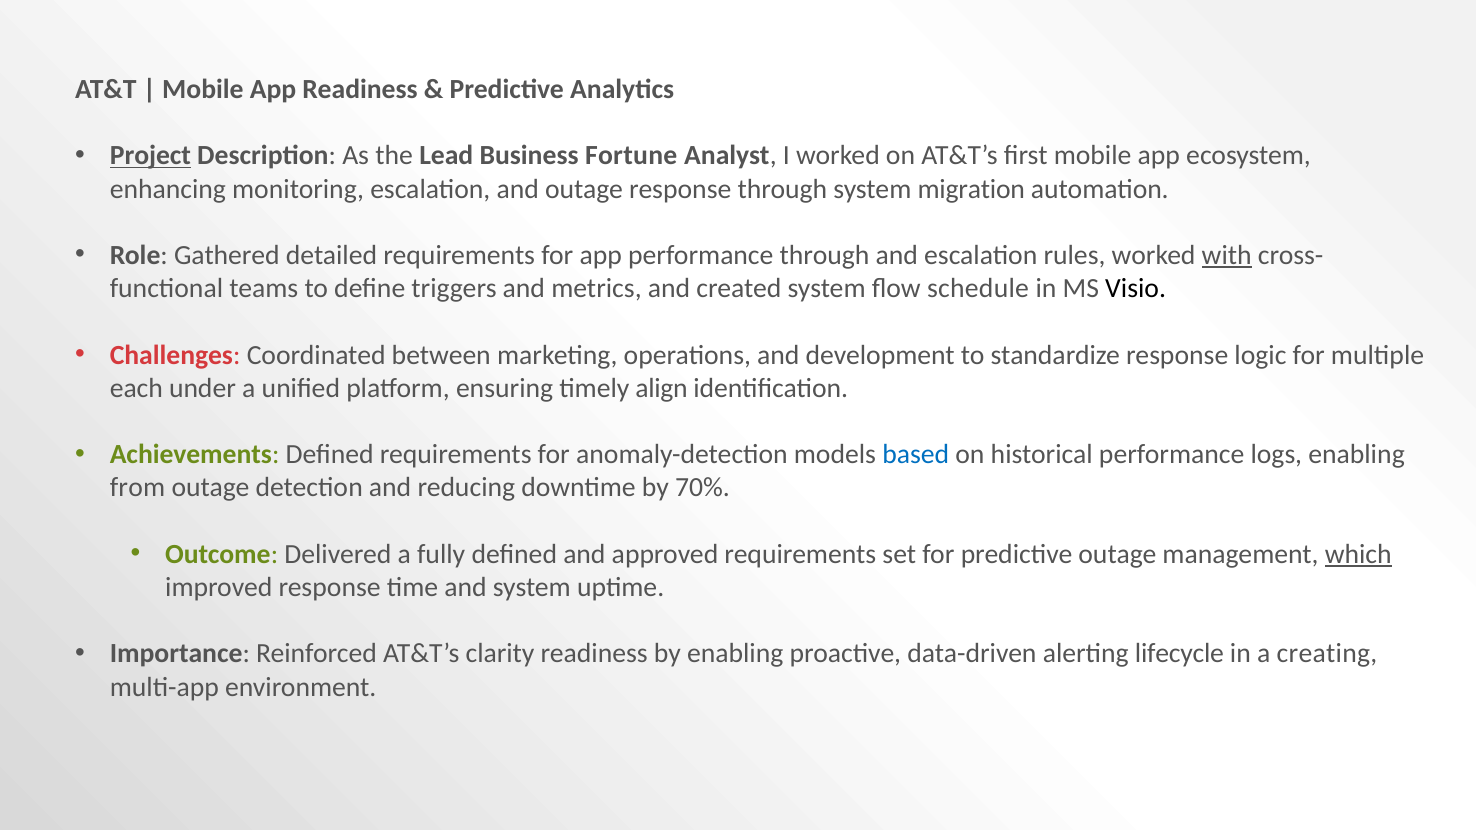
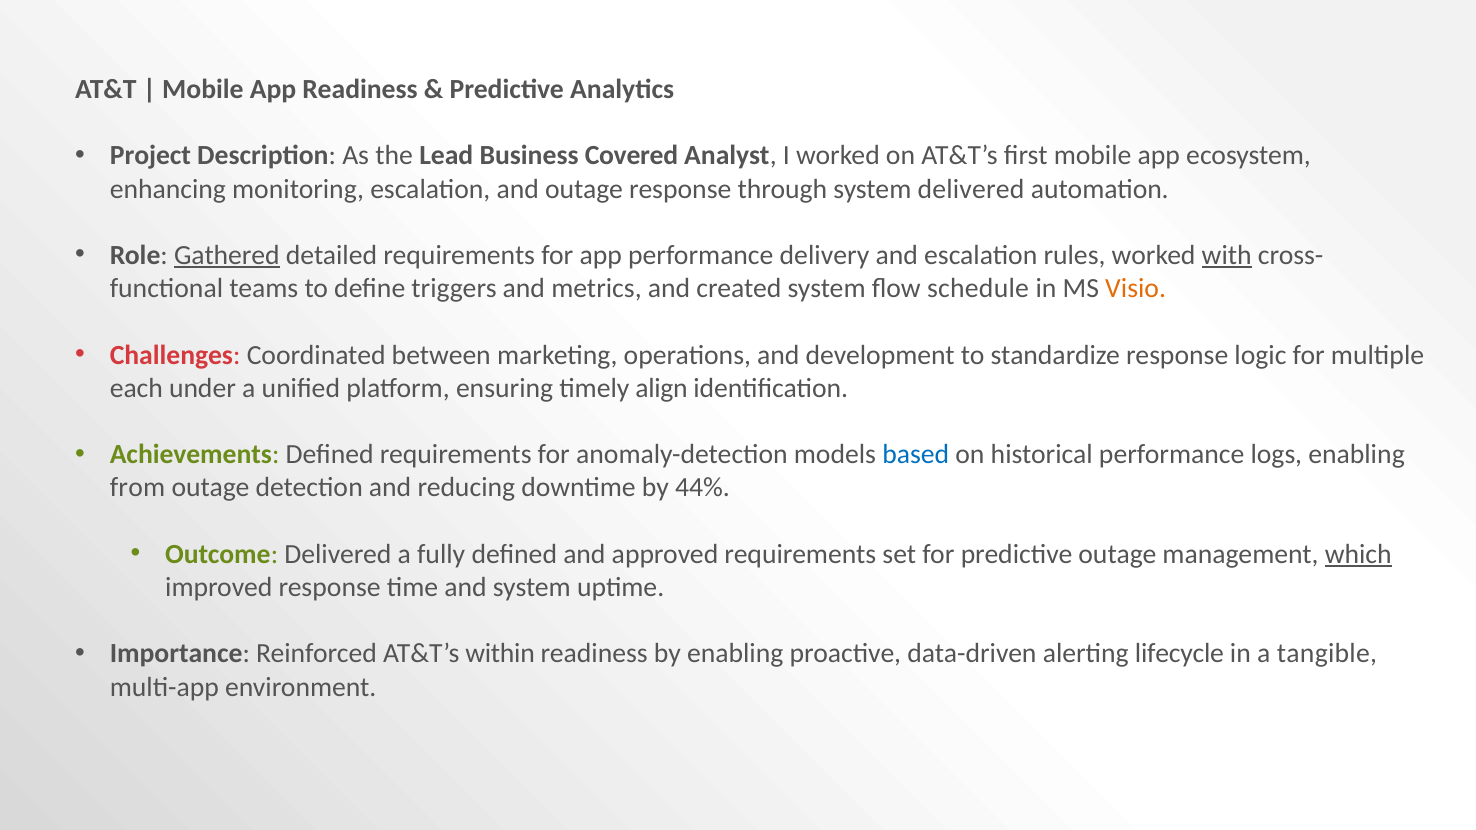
Project underline: present -> none
Fortune: Fortune -> Covered
system migration: migration -> delivered
Gathered underline: none -> present
performance through: through -> delivery
Visio colour: black -> orange
70%: 70% -> 44%
clarity: clarity -> within
creating: creating -> tangible
